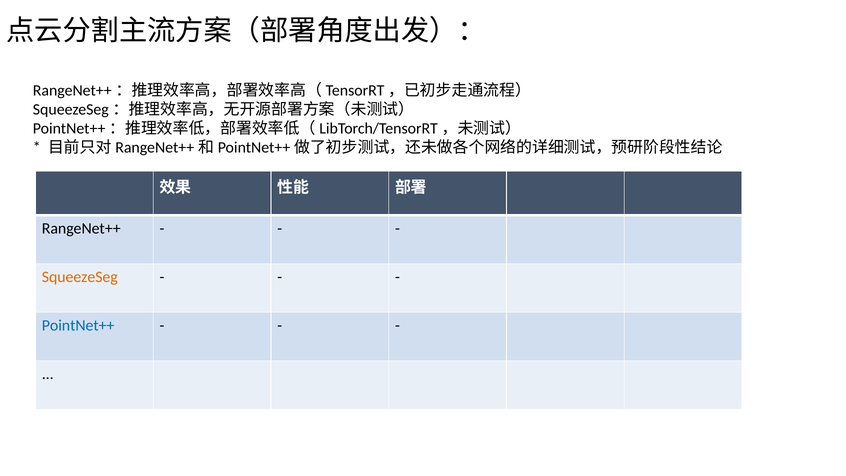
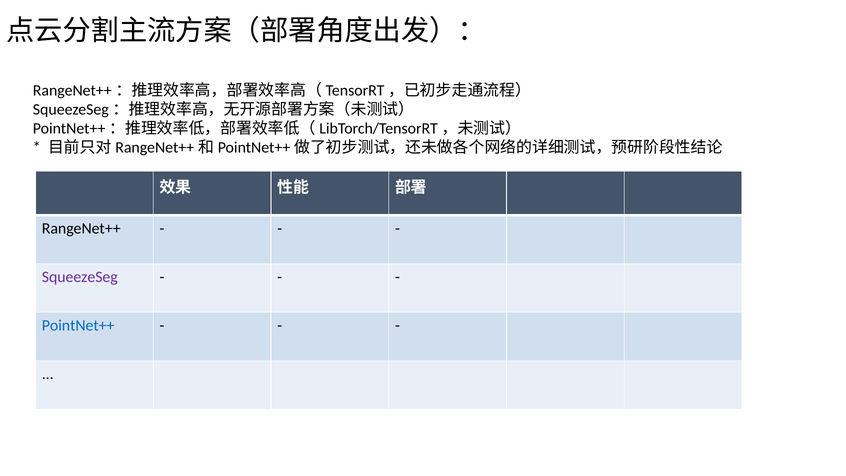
SqueezeSeg colour: orange -> purple
